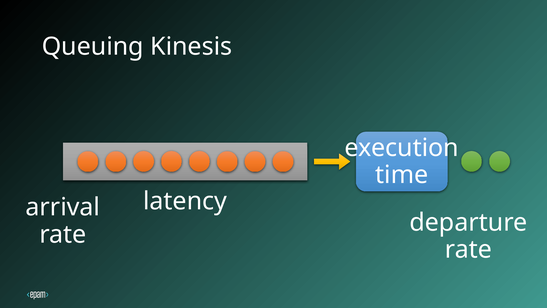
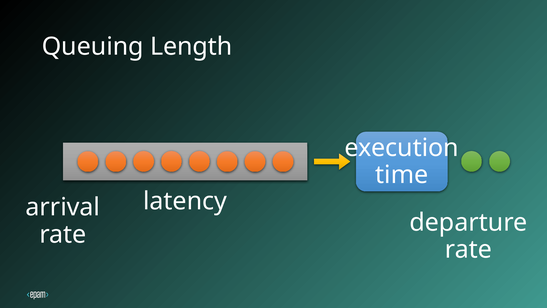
Kinesis: Kinesis -> Length
